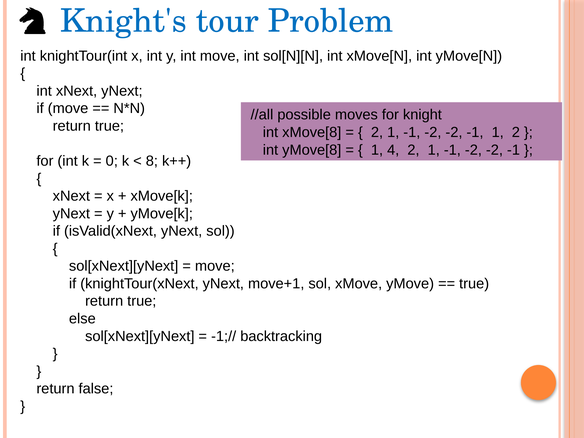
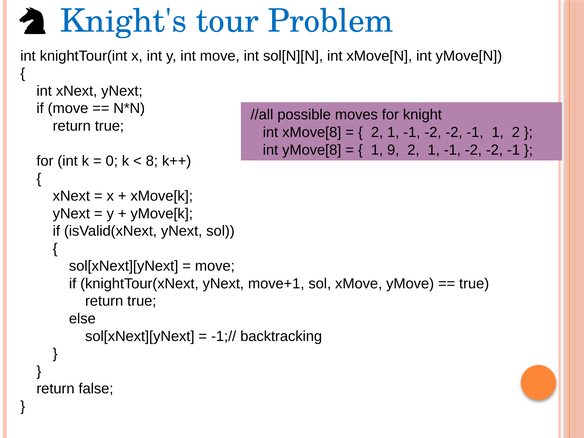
4: 4 -> 9
